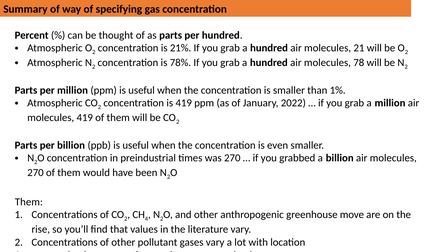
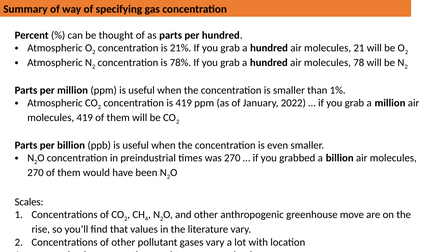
Them at (29, 202): Them -> Scales
